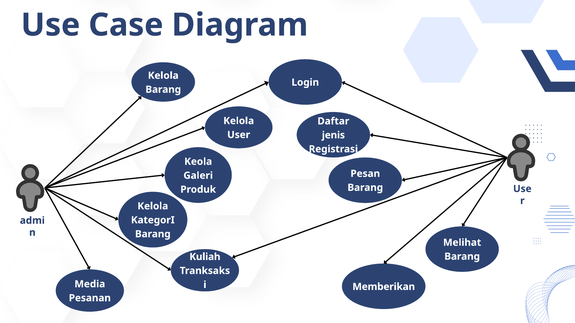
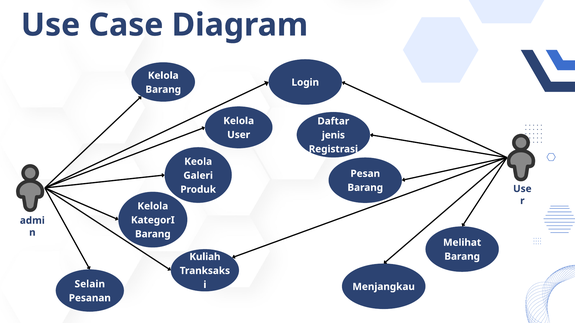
Media: Media -> Selain
Memberikan: Memberikan -> Menjangkau
